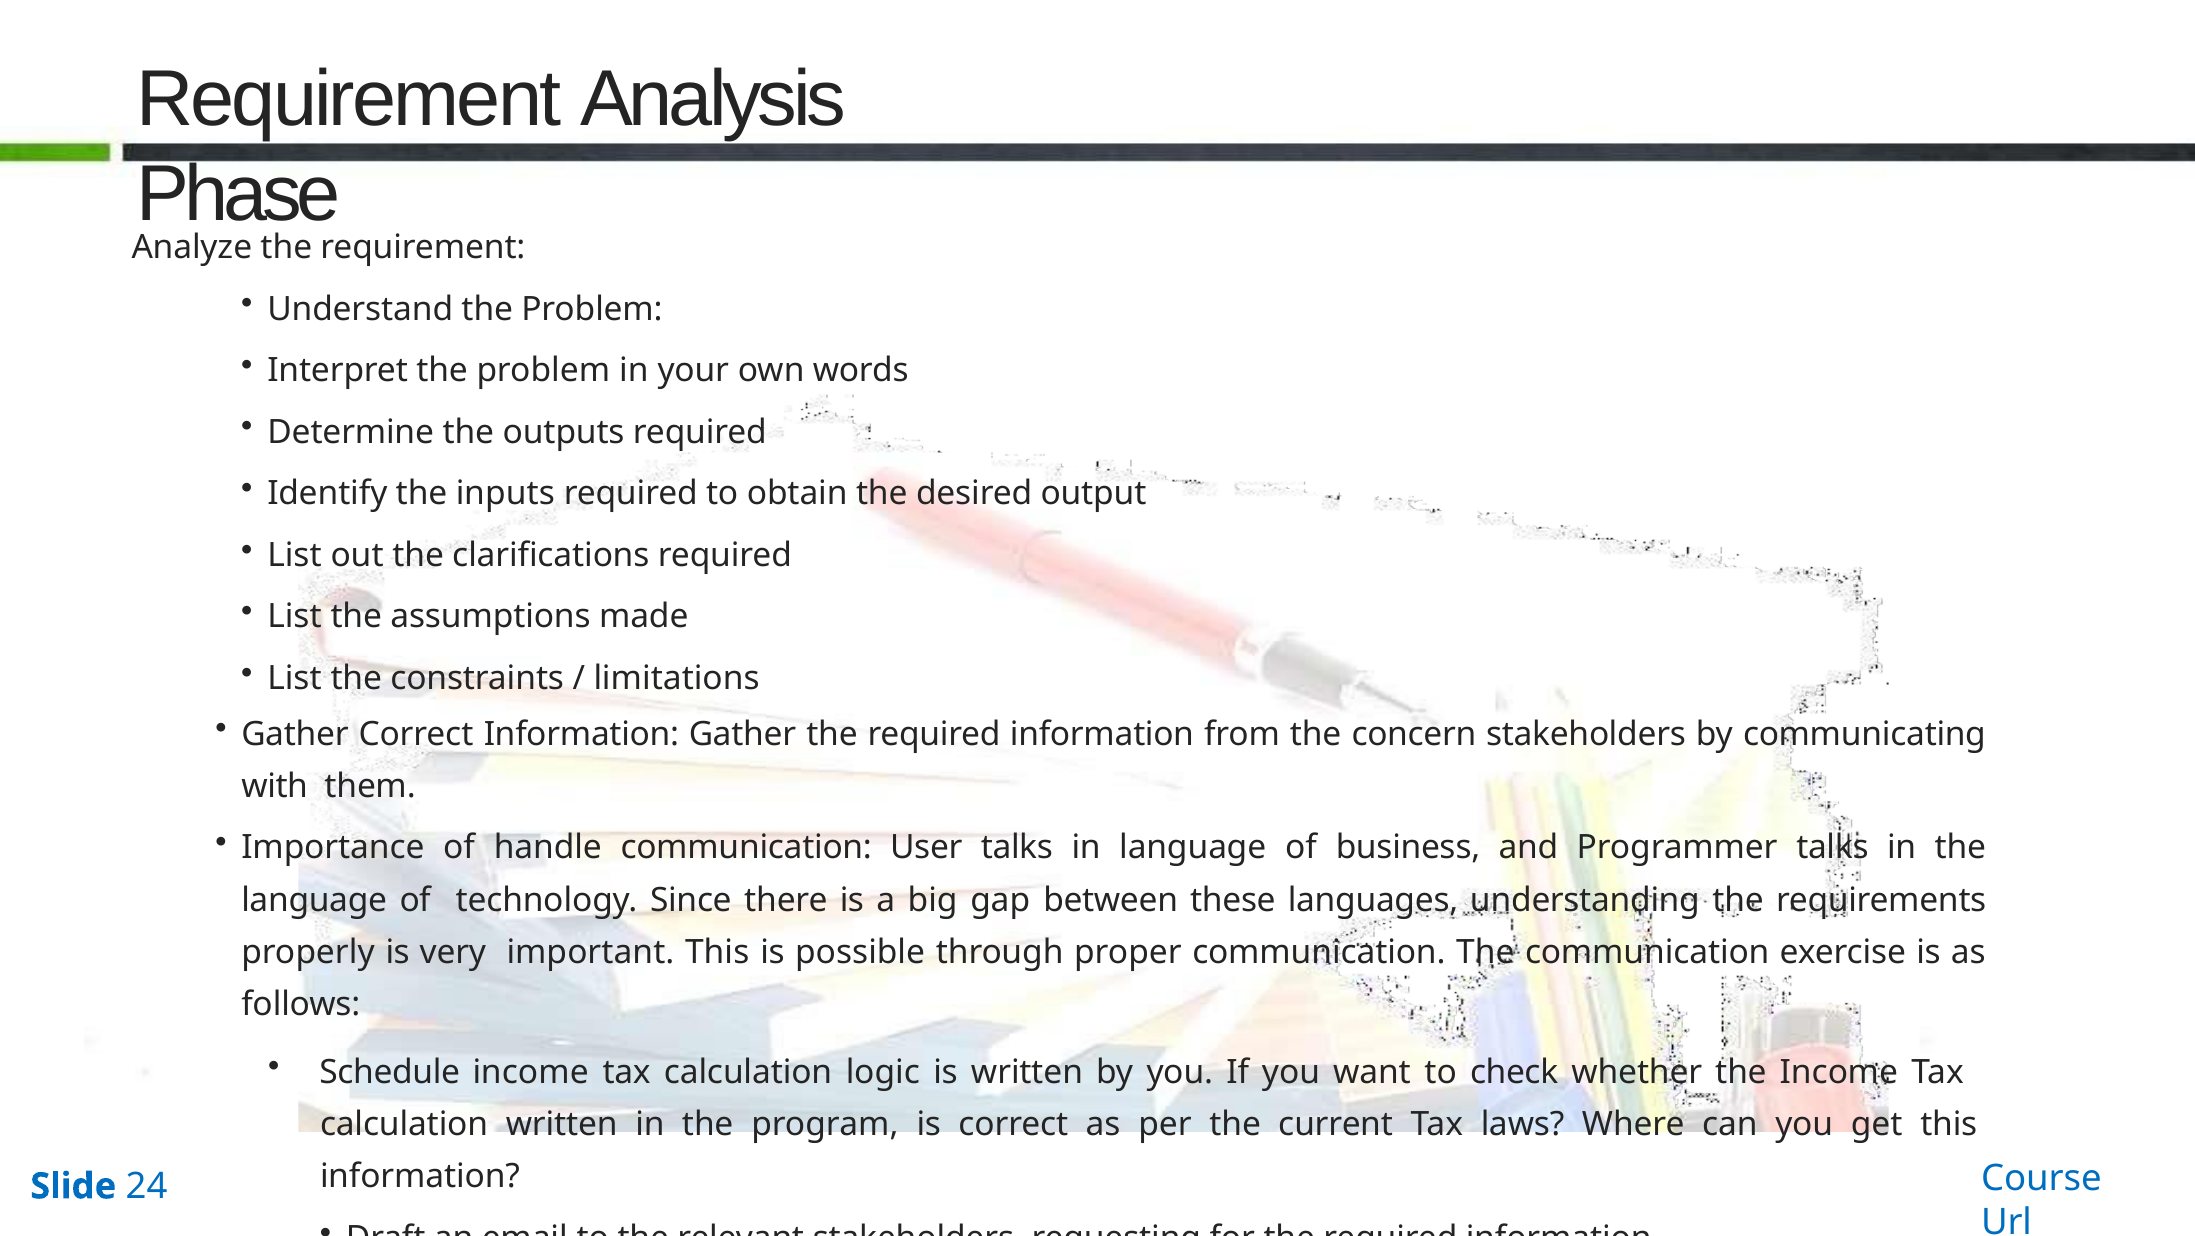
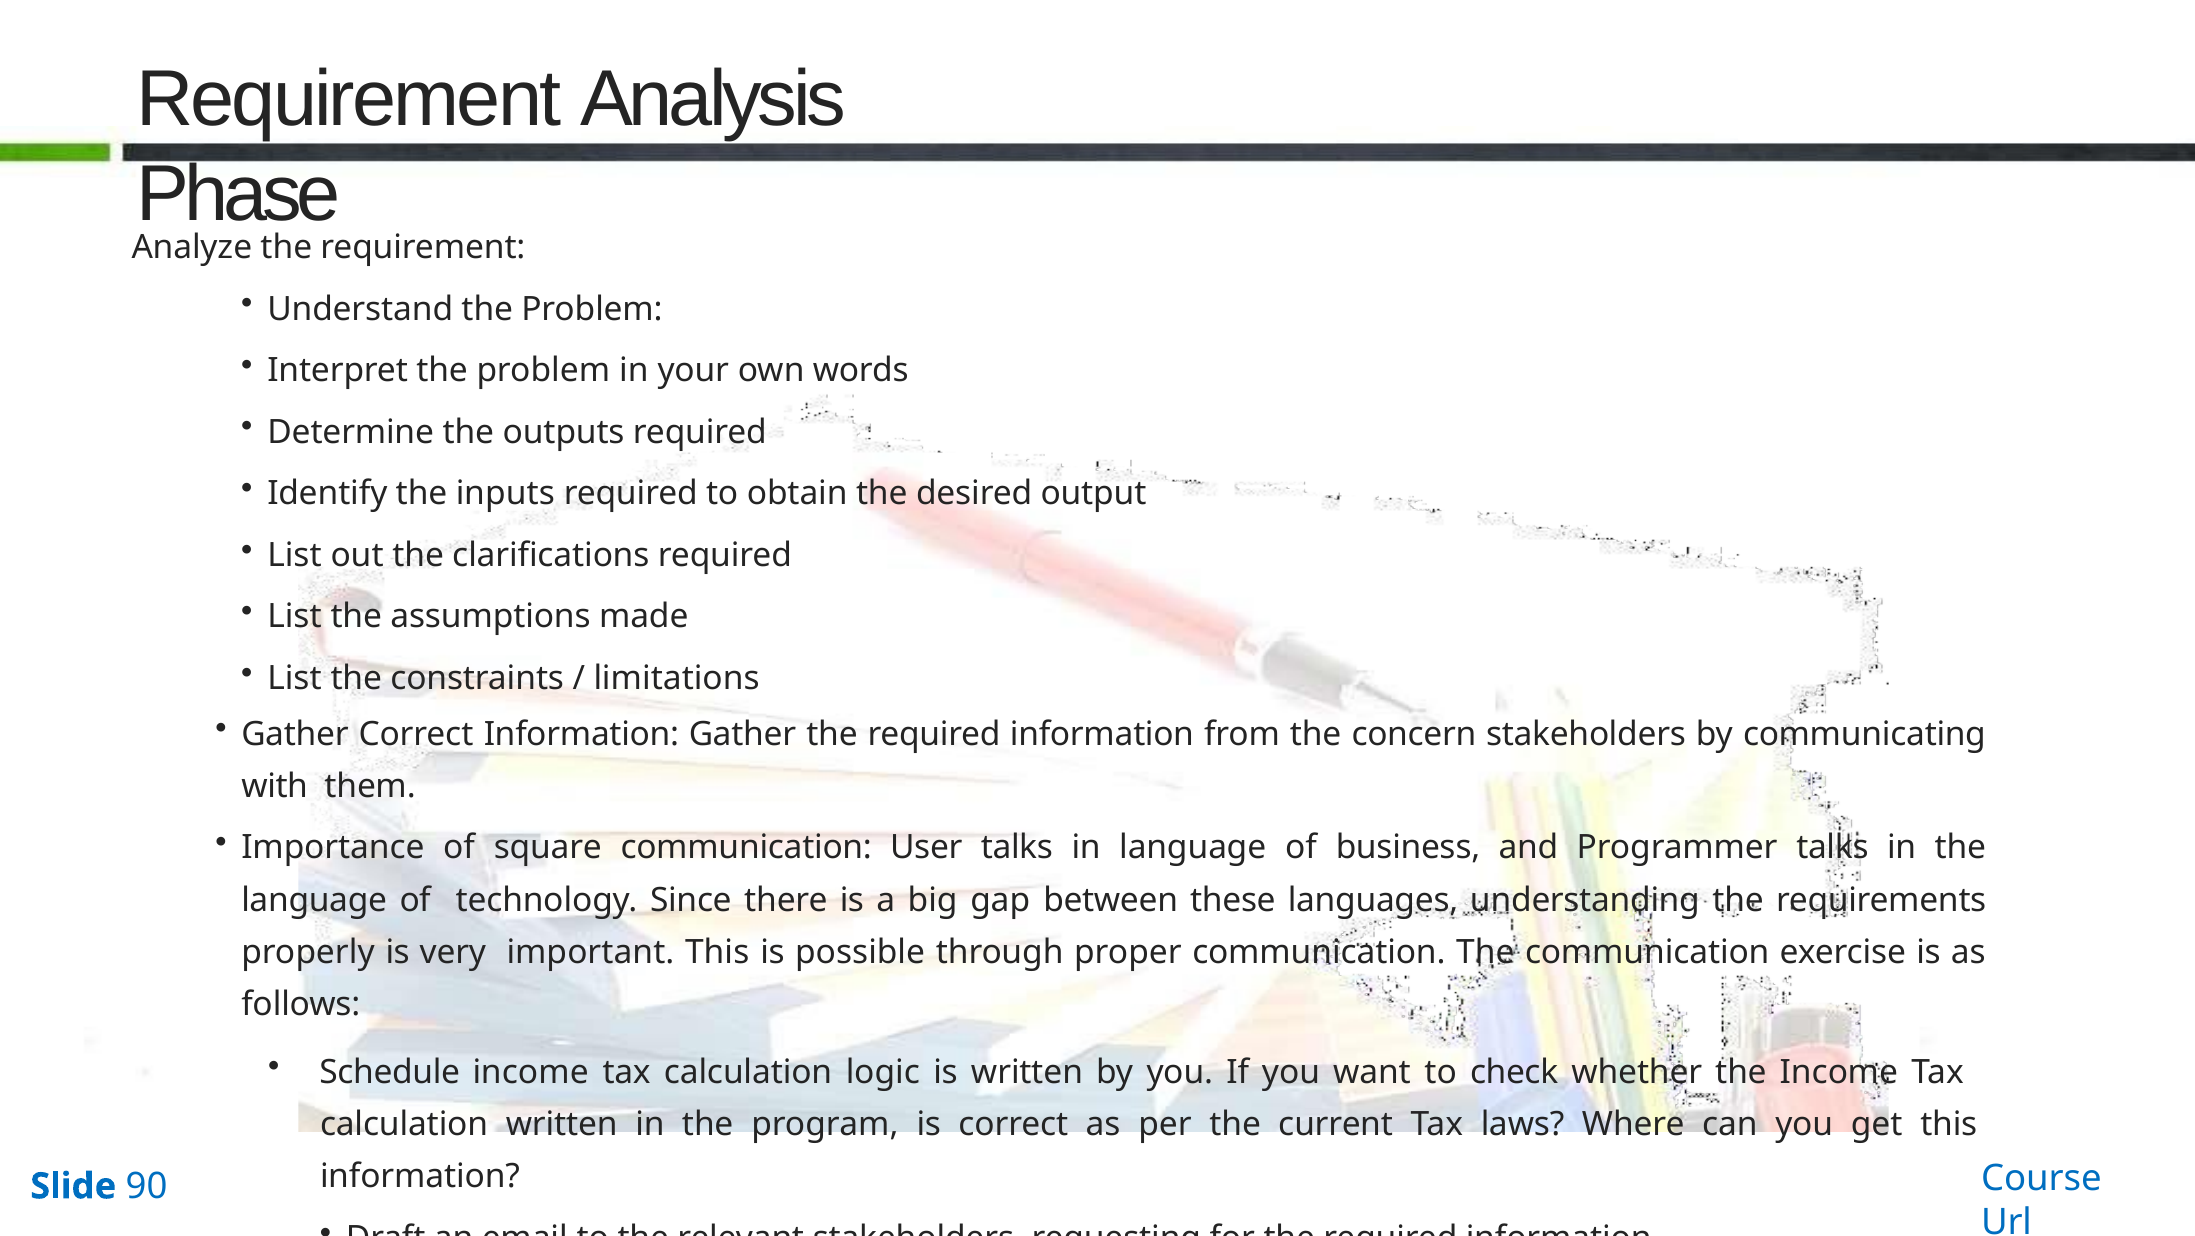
handle: handle -> square
24: 24 -> 90
